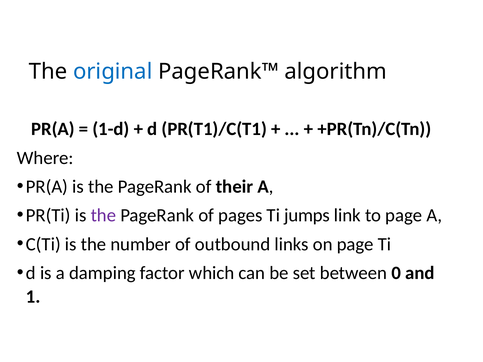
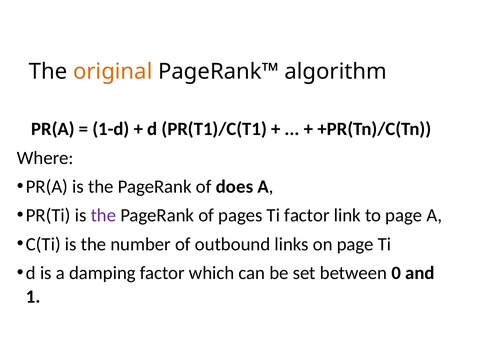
original colour: blue -> orange
their: their -> does
Ti jumps: jumps -> factor
